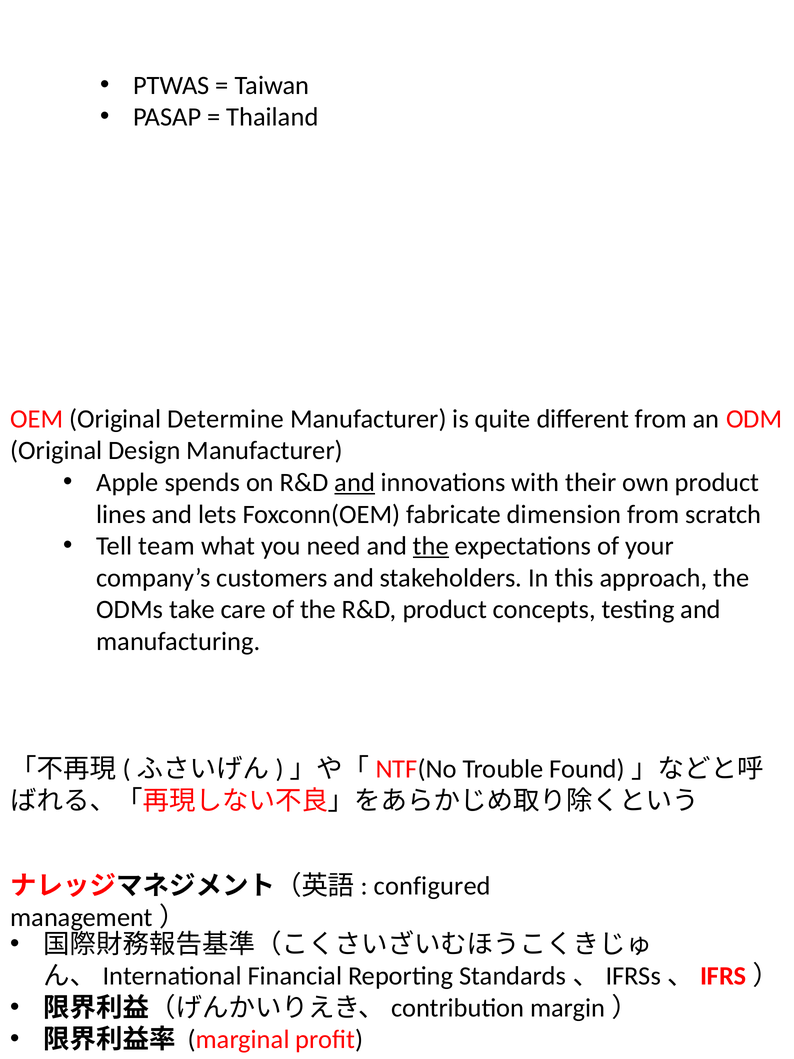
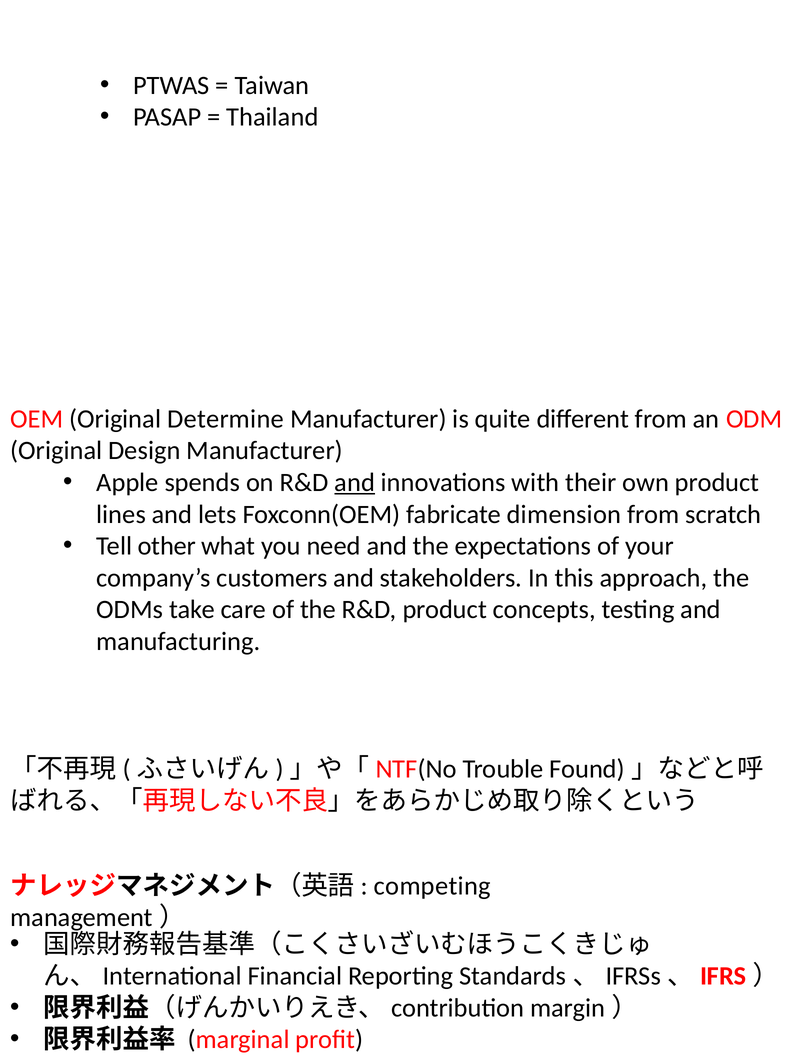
team: team -> other
the at (431, 546) underline: present -> none
configured: configured -> competing
